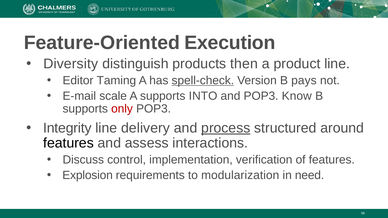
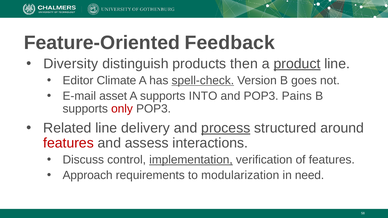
Execution: Execution -> Feedback
product underline: none -> present
Taming: Taming -> Climate
pays: pays -> goes
scale: scale -> asset
Know: Know -> Pains
Integrity: Integrity -> Related
features at (68, 143) colour: black -> red
implementation underline: none -> present
Explosion: Explosion -> Approach
